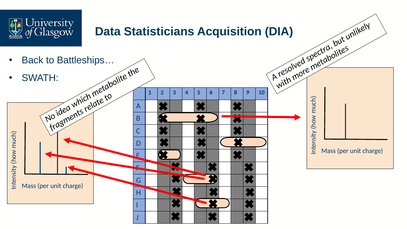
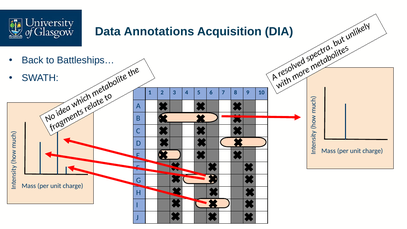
Statisticians: Statisticians -> Annotations
